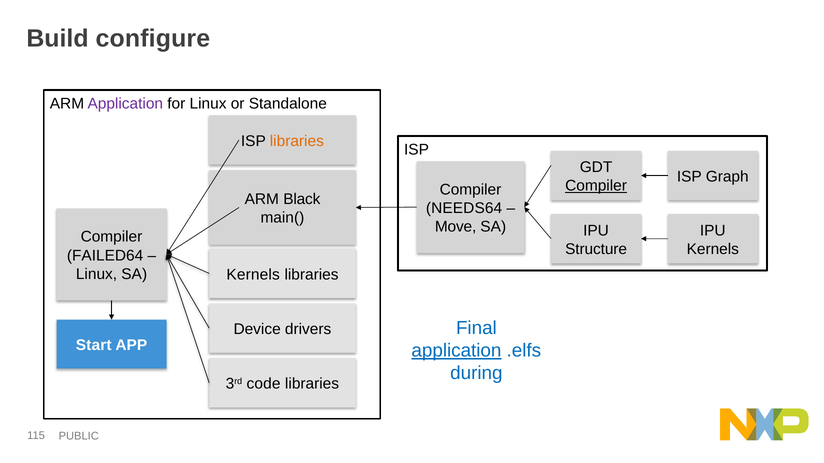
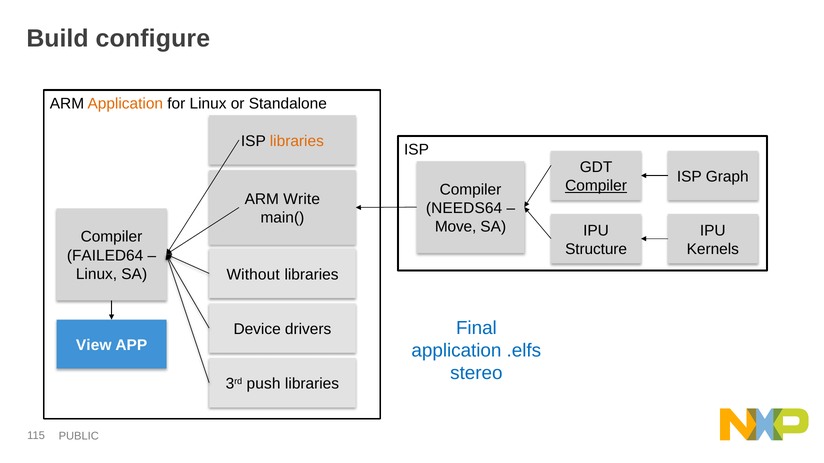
Application at (125, 104) colour: purple -> orange
Black: Black -> Write
Kernels at (253, 275): Kernels -> Without
Start: Start -> View
application at (456, 351) underline: present -> none
during: during -> stereo
code: code -> push
